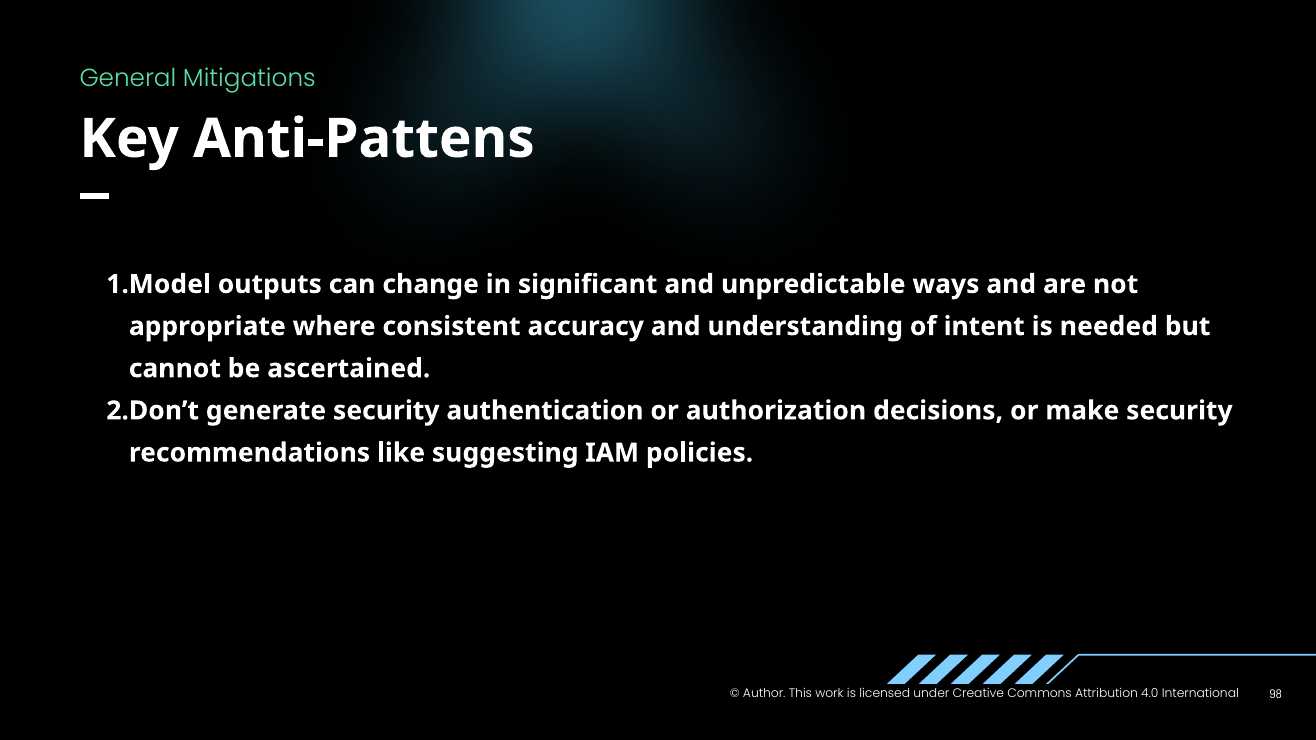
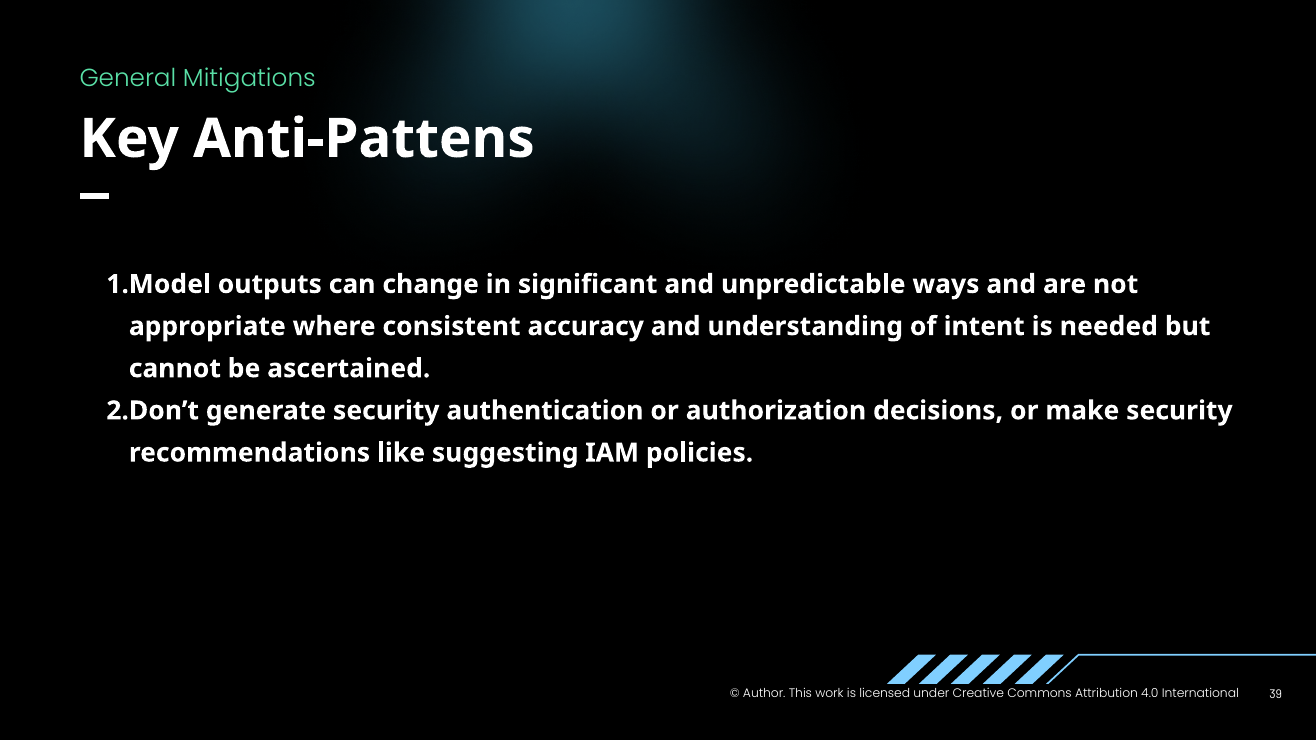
98: 98 -> 39
